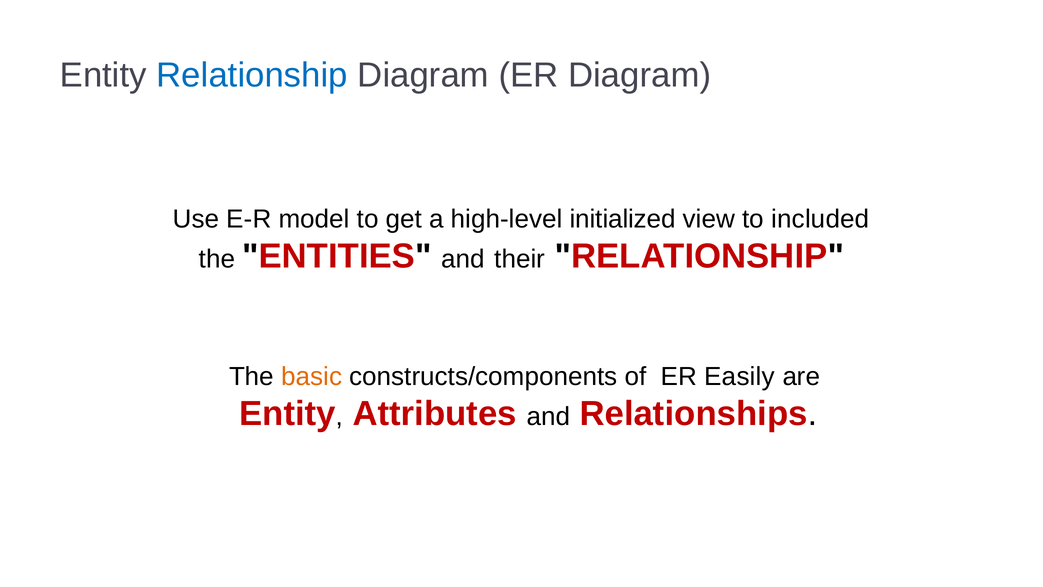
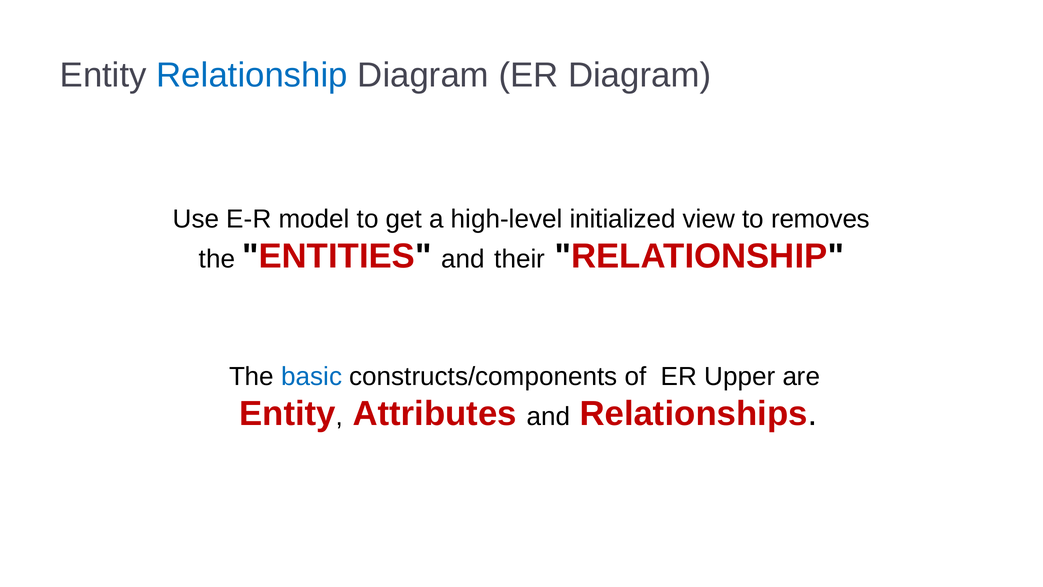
included: included -> removes
basic colour: orange -> blue
Easily: Easily -> Upper
